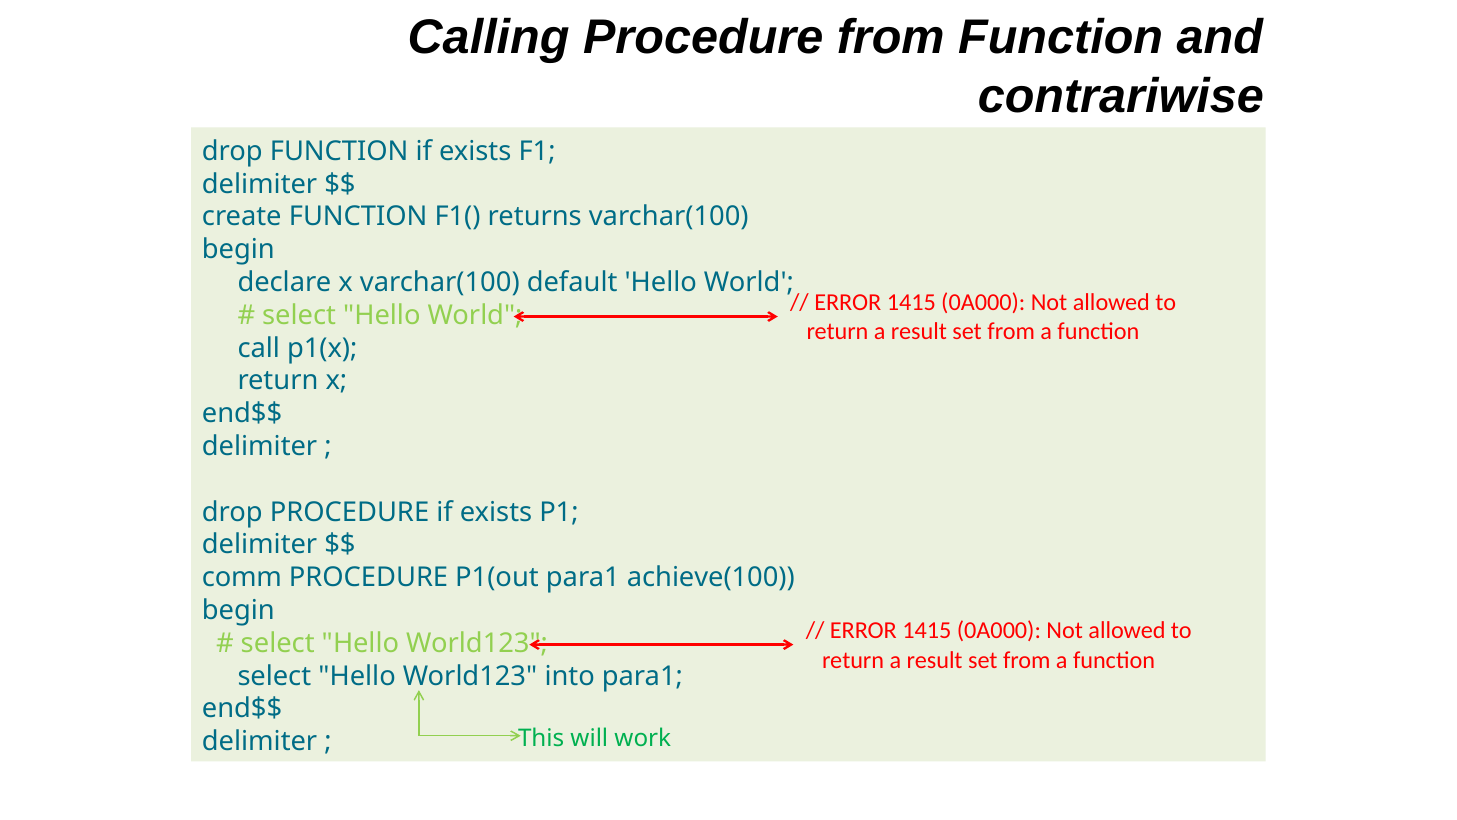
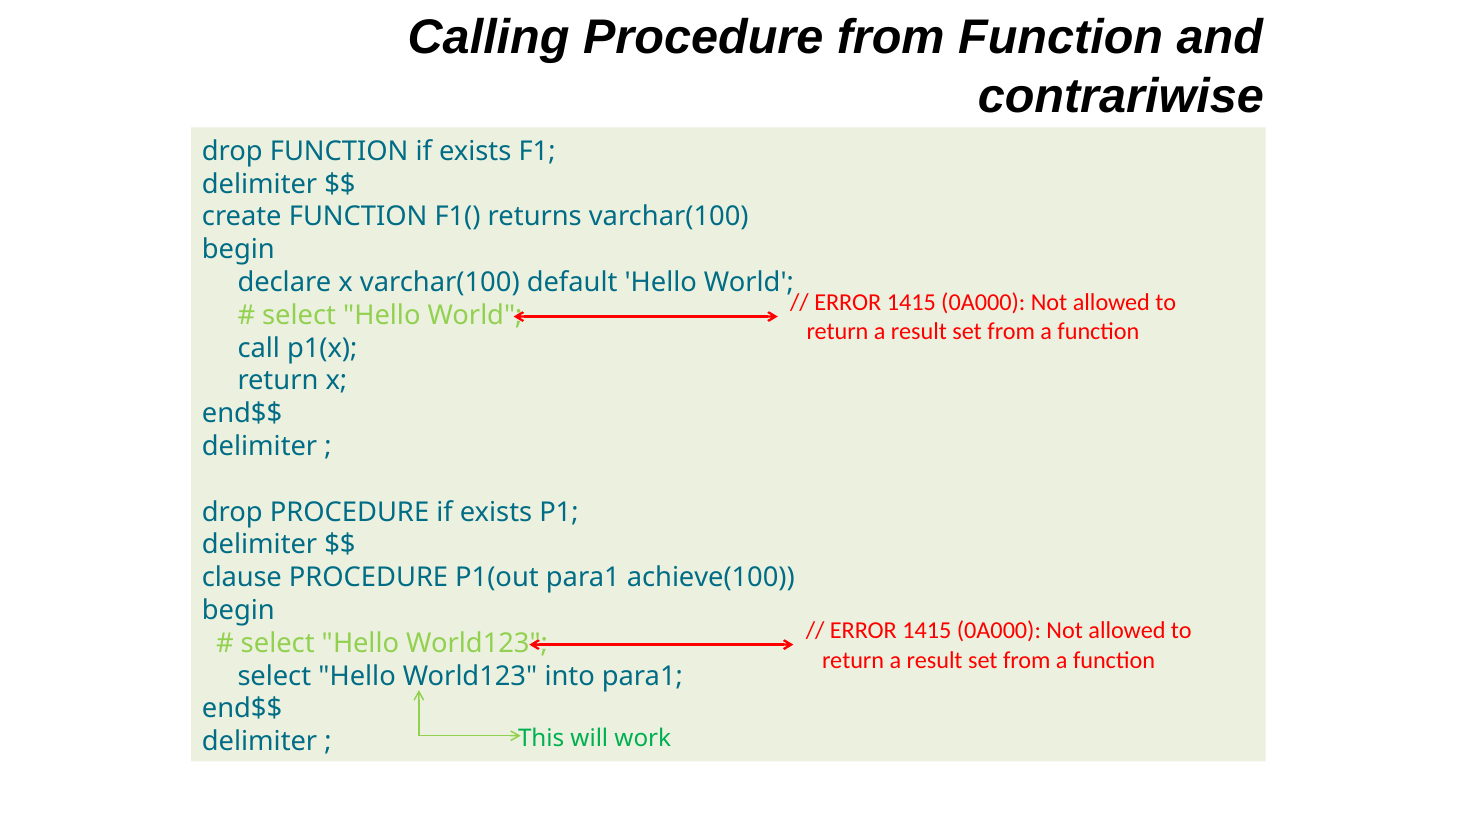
comm: comm -> clause
